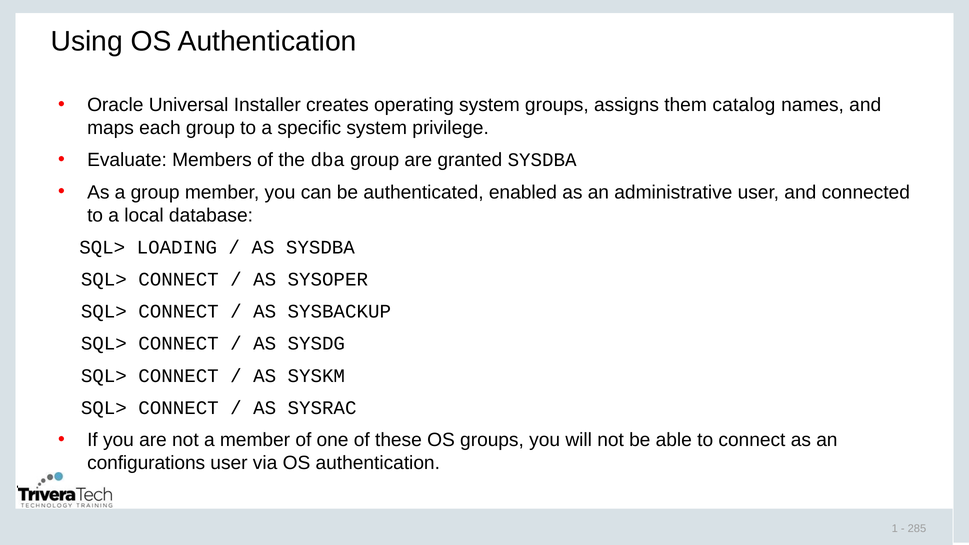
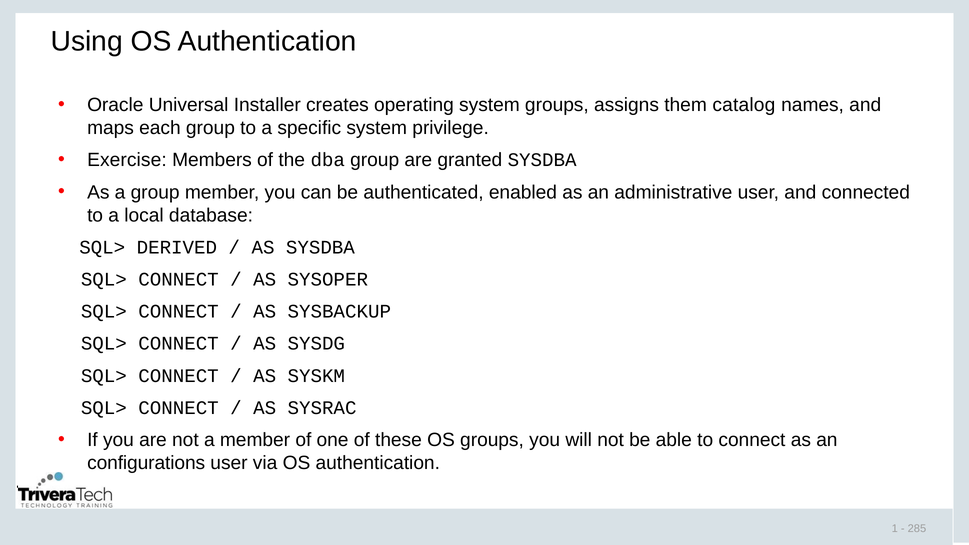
Evaluate: Evaluate -> Exercise
LOADING: LOADING -> DERIVED
